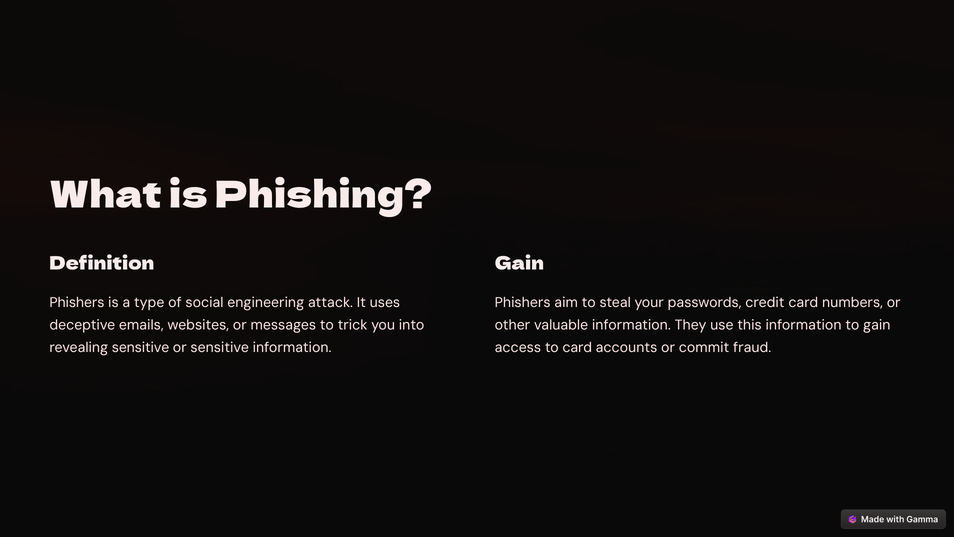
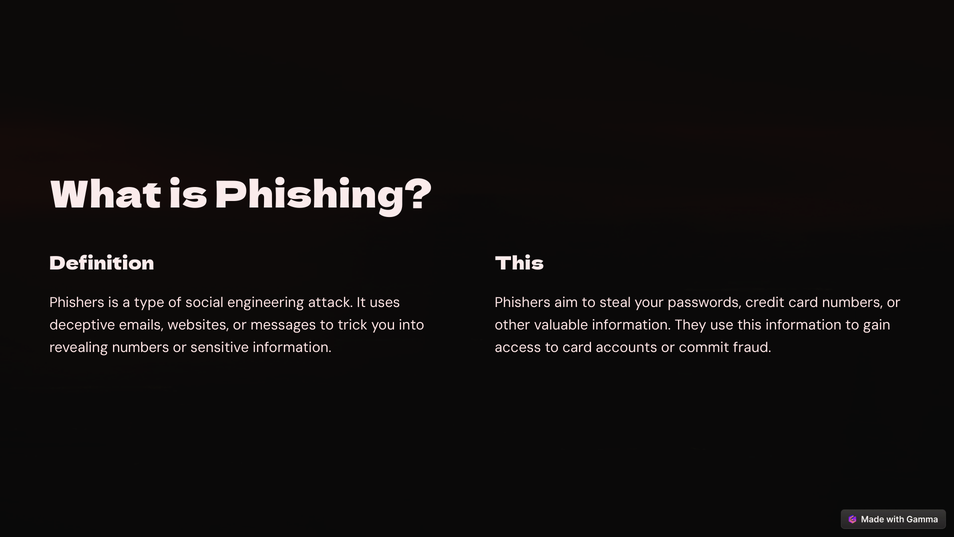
Gain at (519, 264): Gain -> This
revealing sensitive: sensitive -> numbers
